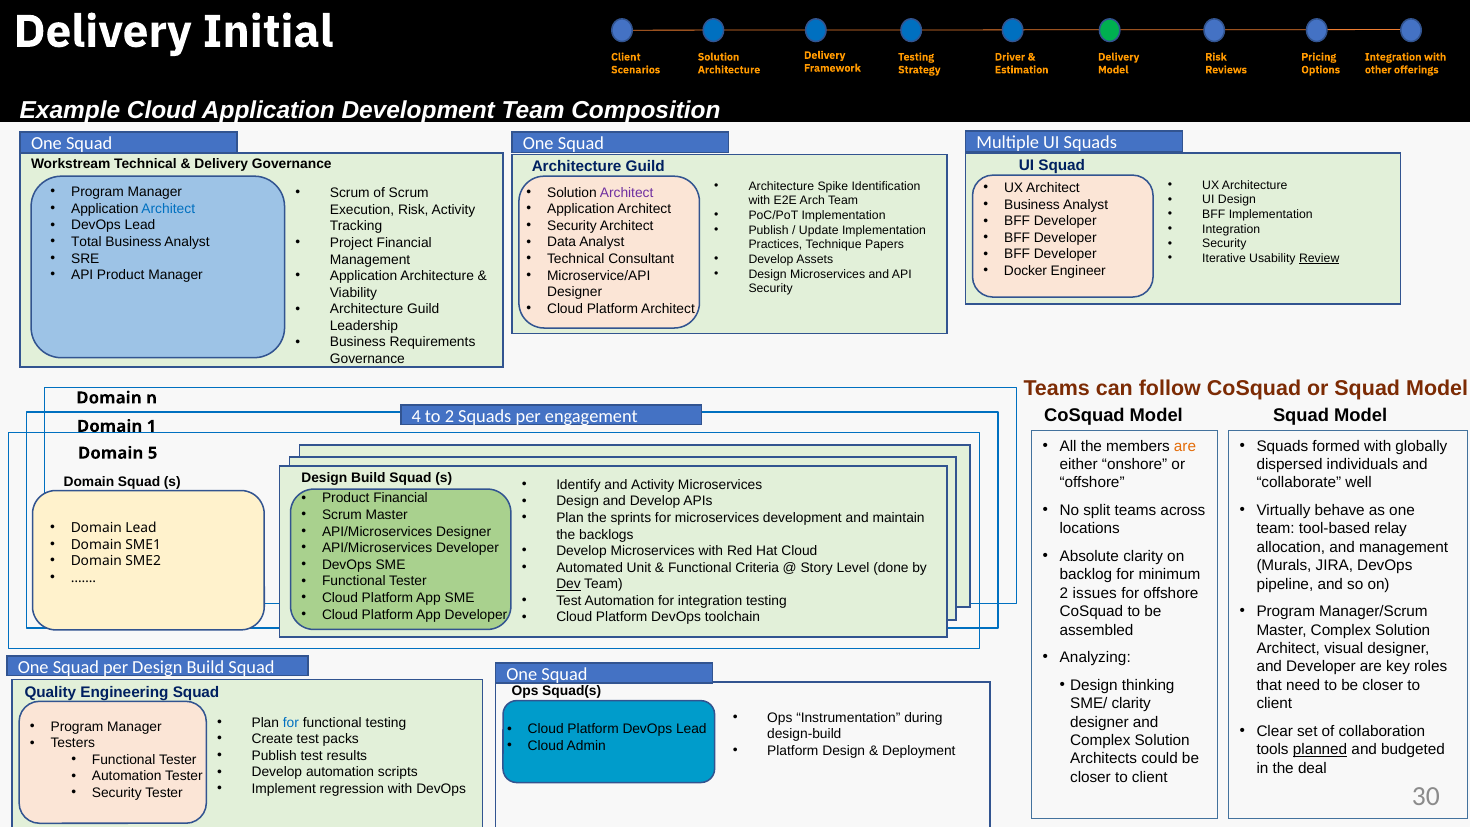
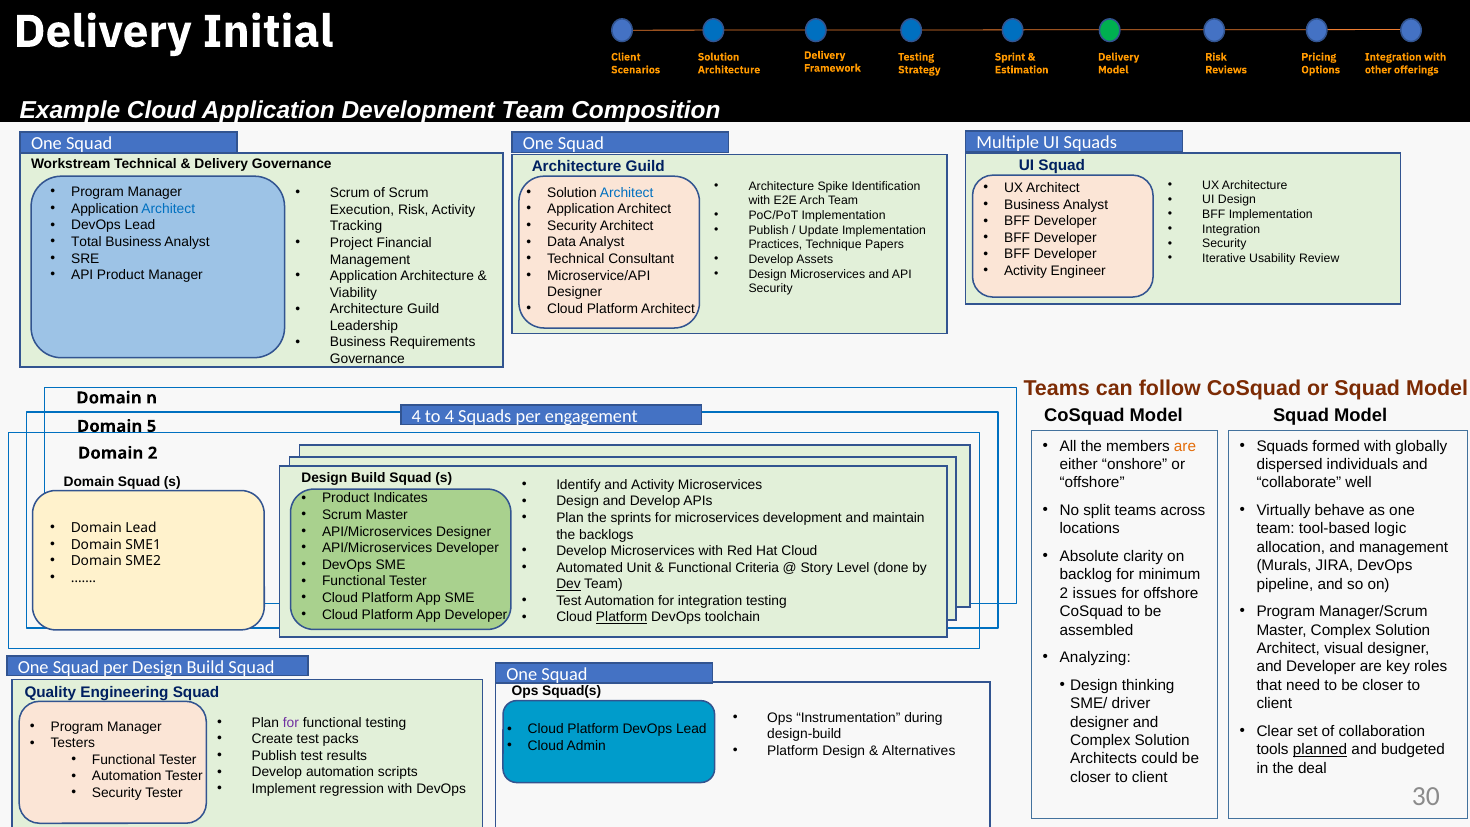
Driver: Driver -> Sprint
Architect at (627, 193) colour: purple -> blue
Review underline: present -> none
Docker at (1026, 271): Docker -> Activity
to 2: 2 -> 4
1: 1 -> 5
Domain 5: 5 -> 2
Product Financial: Financial -> Indicates
relay: relay -> logic
Platform at (622, 617) underline: none -> present
SME/ clarity: clarity -> driver
for at (291, 722) colour: blue -> purple
Deployment: Deployment -> Alternatives
